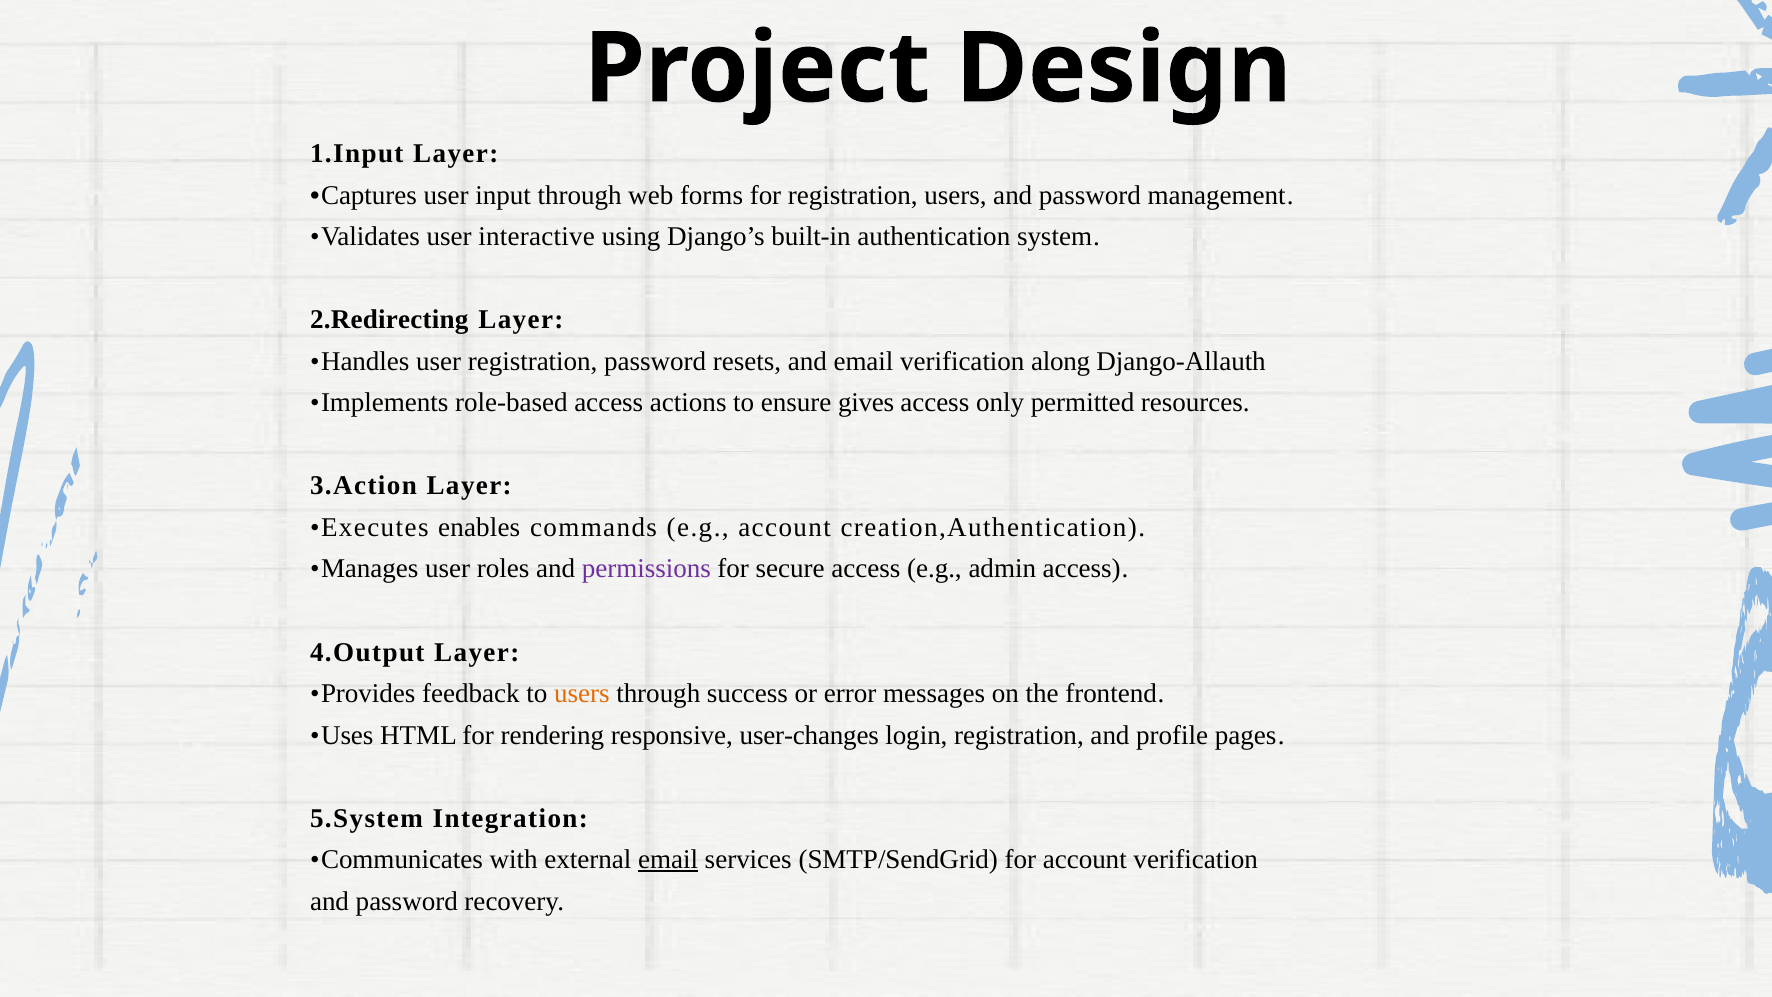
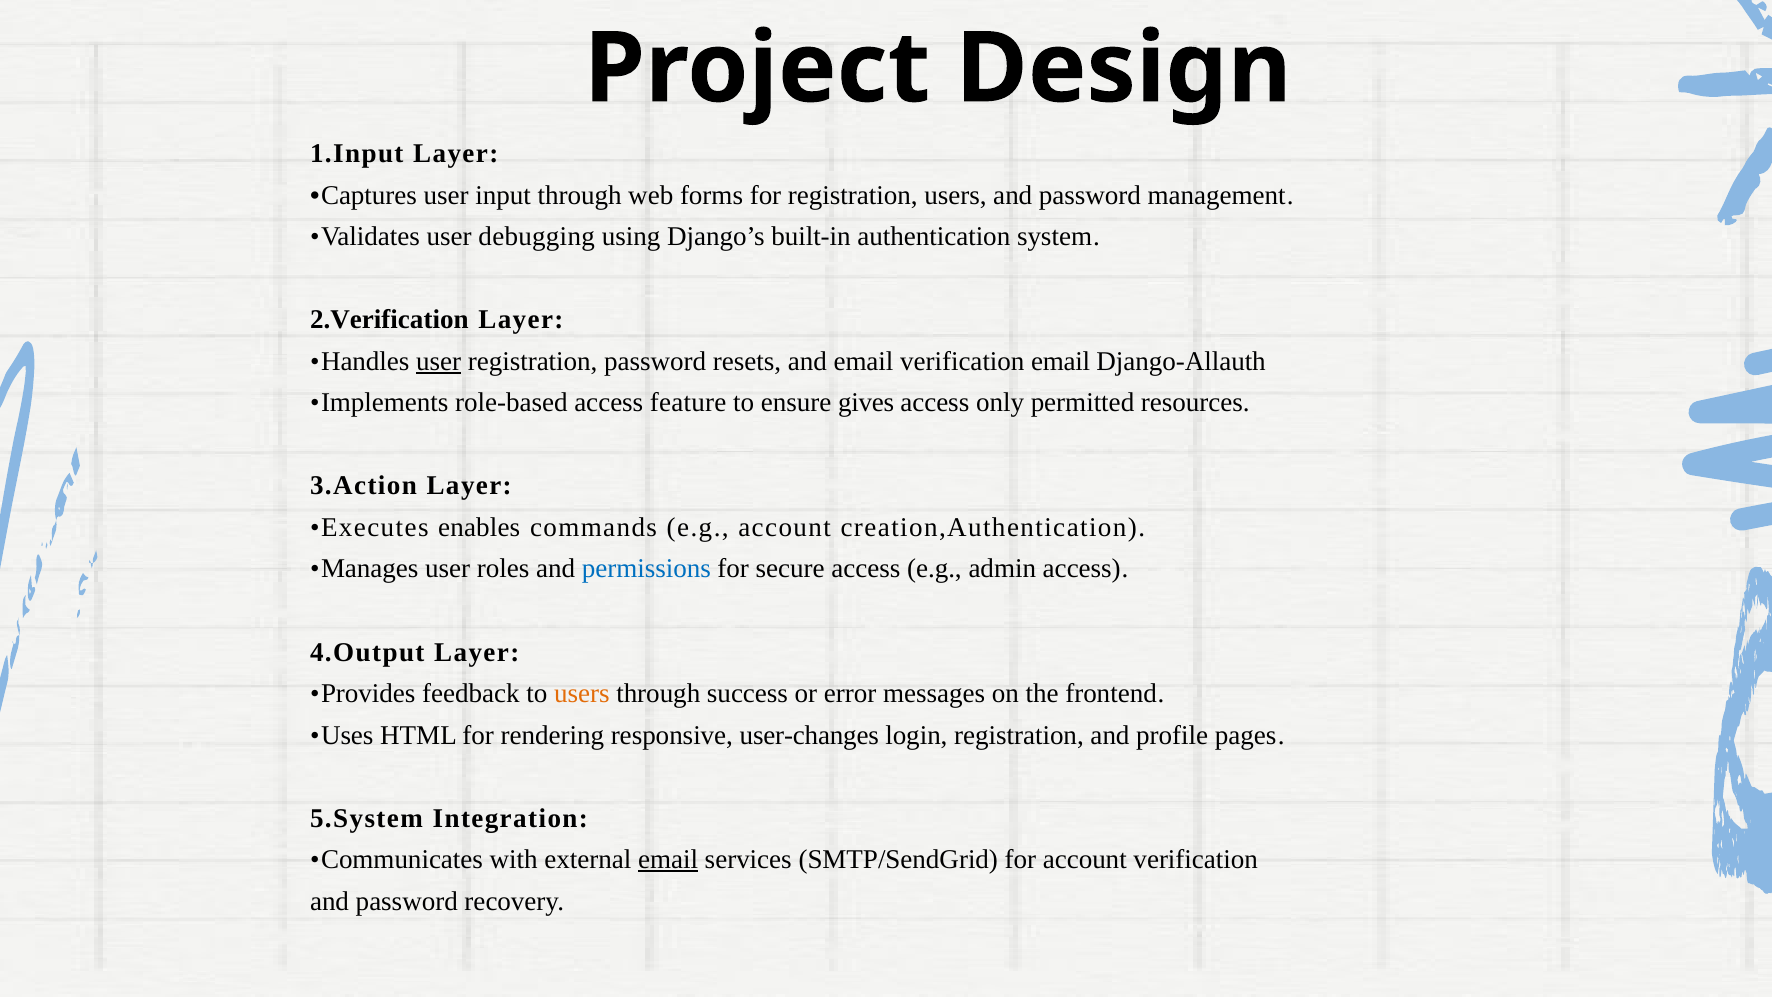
interactive: interactive -> debugging
2.Redirecting: 2.Redirecting -> 2.Verification
user at (439, 361) underline: none -> present
verification along: along -> email
actions: actions -> feature
permissions colour: purple -> blue
